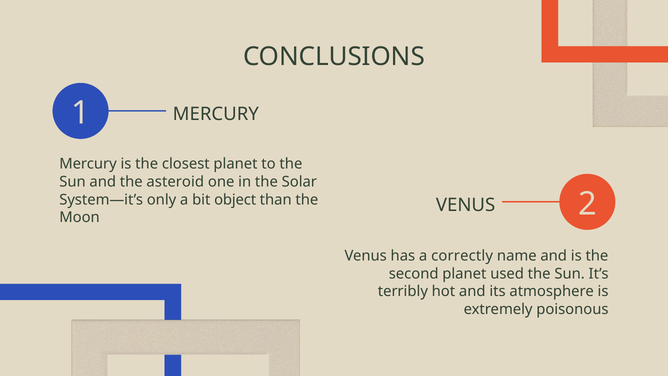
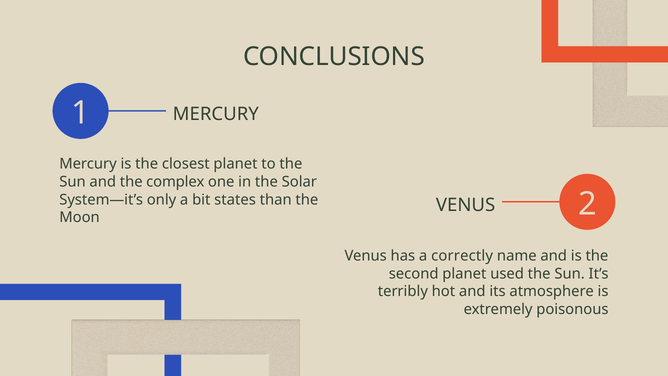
asteroid: asteroid -> complex
object: object -> states
